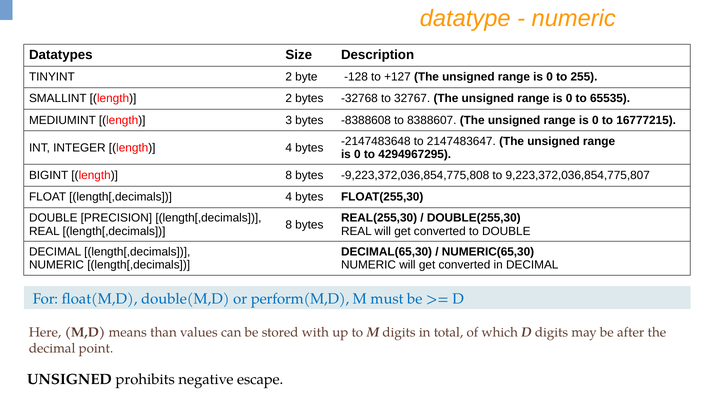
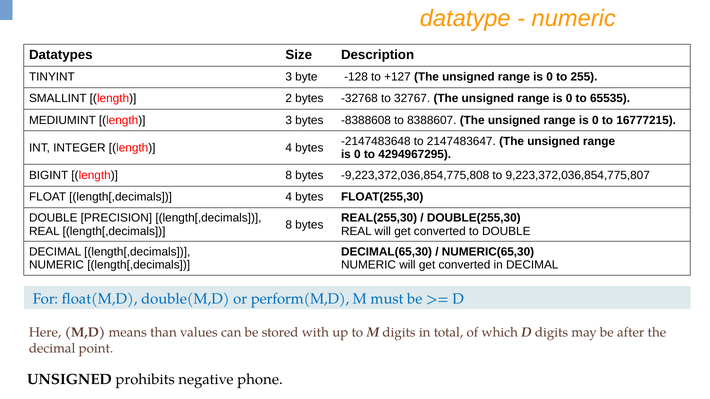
TINYINT 2: 2 -> 3
escape: escape -> phone
